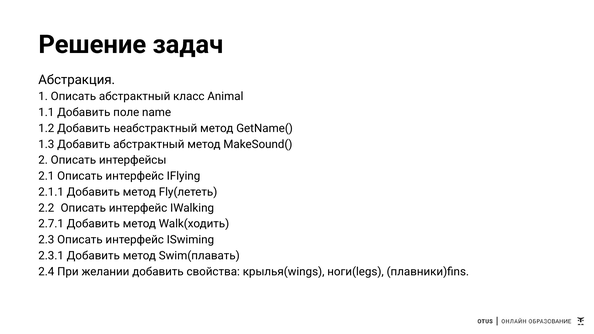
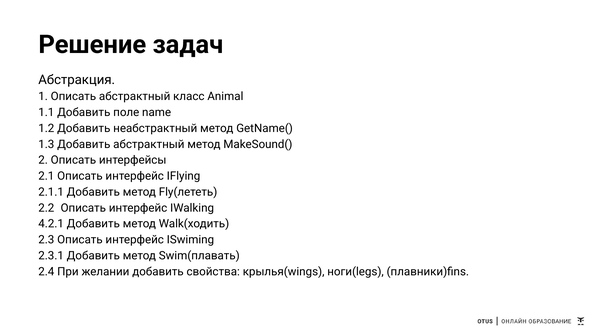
2.7.1: 2.7.1 -> 4.2.1
